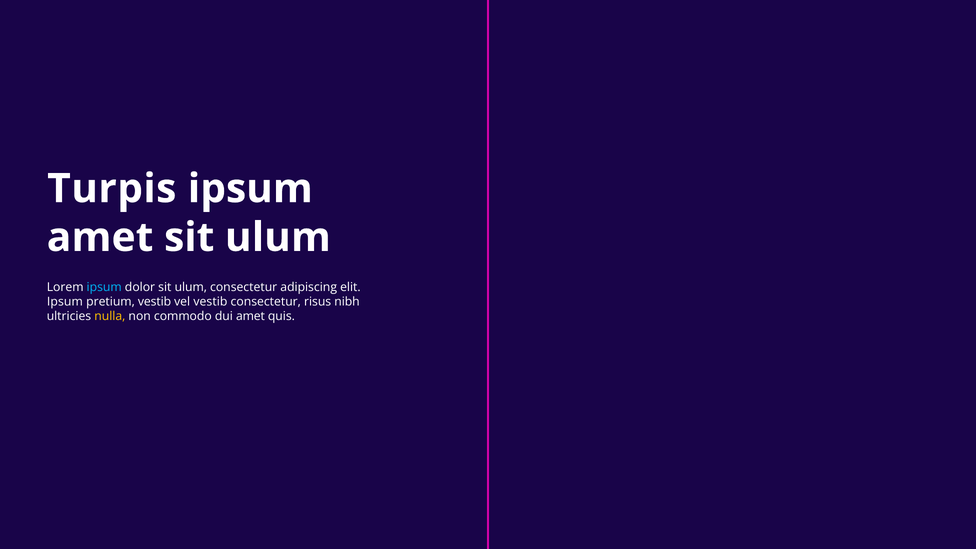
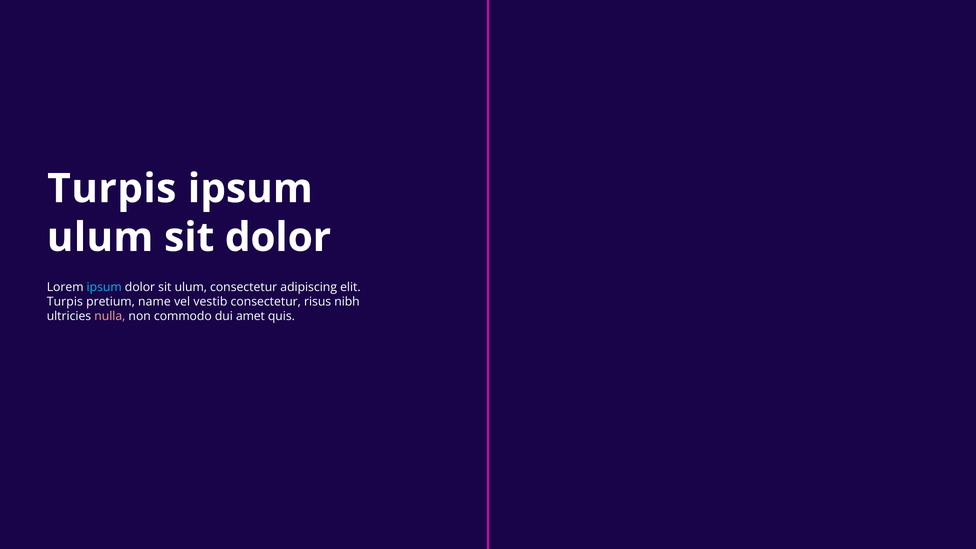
amet at (100, 238): amet -> ulum
ulum at (278, 238): ulum -> dolor
Ipsum at (65, 302): Ipsum -> Turpis
pretium vestib: vestib -> name
nulla colour: yellow -> pink
